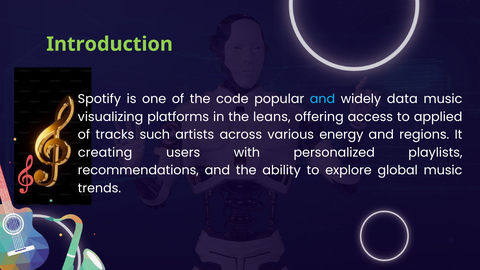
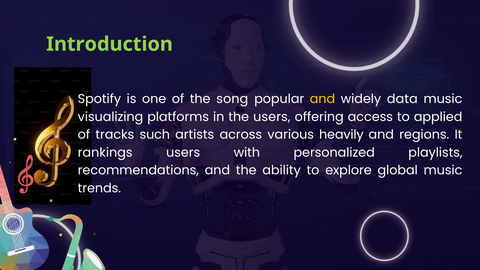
code: code -> song
and at (322, 99) colour: light blue -> yellow
the leans: leans -> users
energy: energy -> heavily
creating: creating -> rankings
